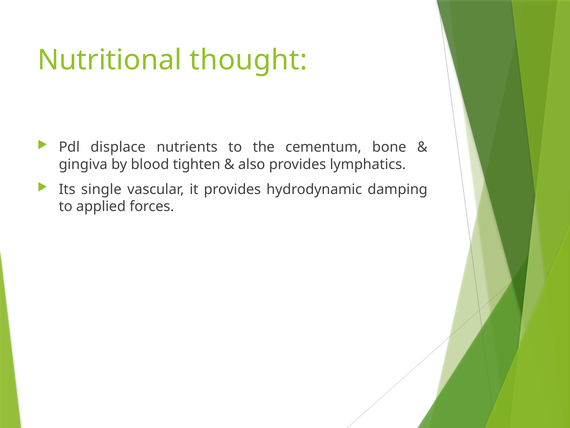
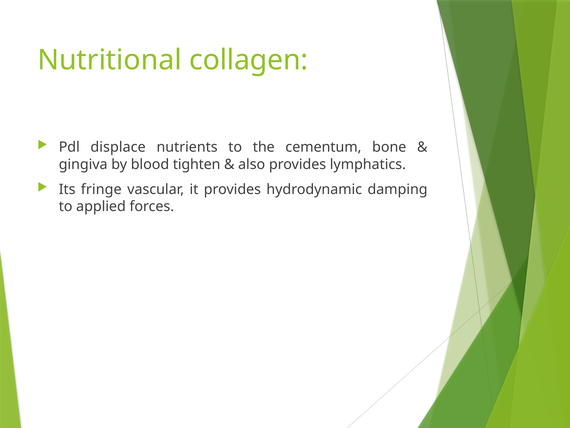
thought: thought -> collagen
single: single -> fringe
